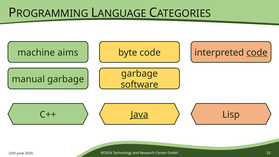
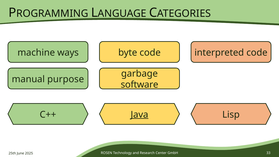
aims: aims -> ways
code at (257, 53) underline: present -> none
manual garbage: garbage -> purpose
